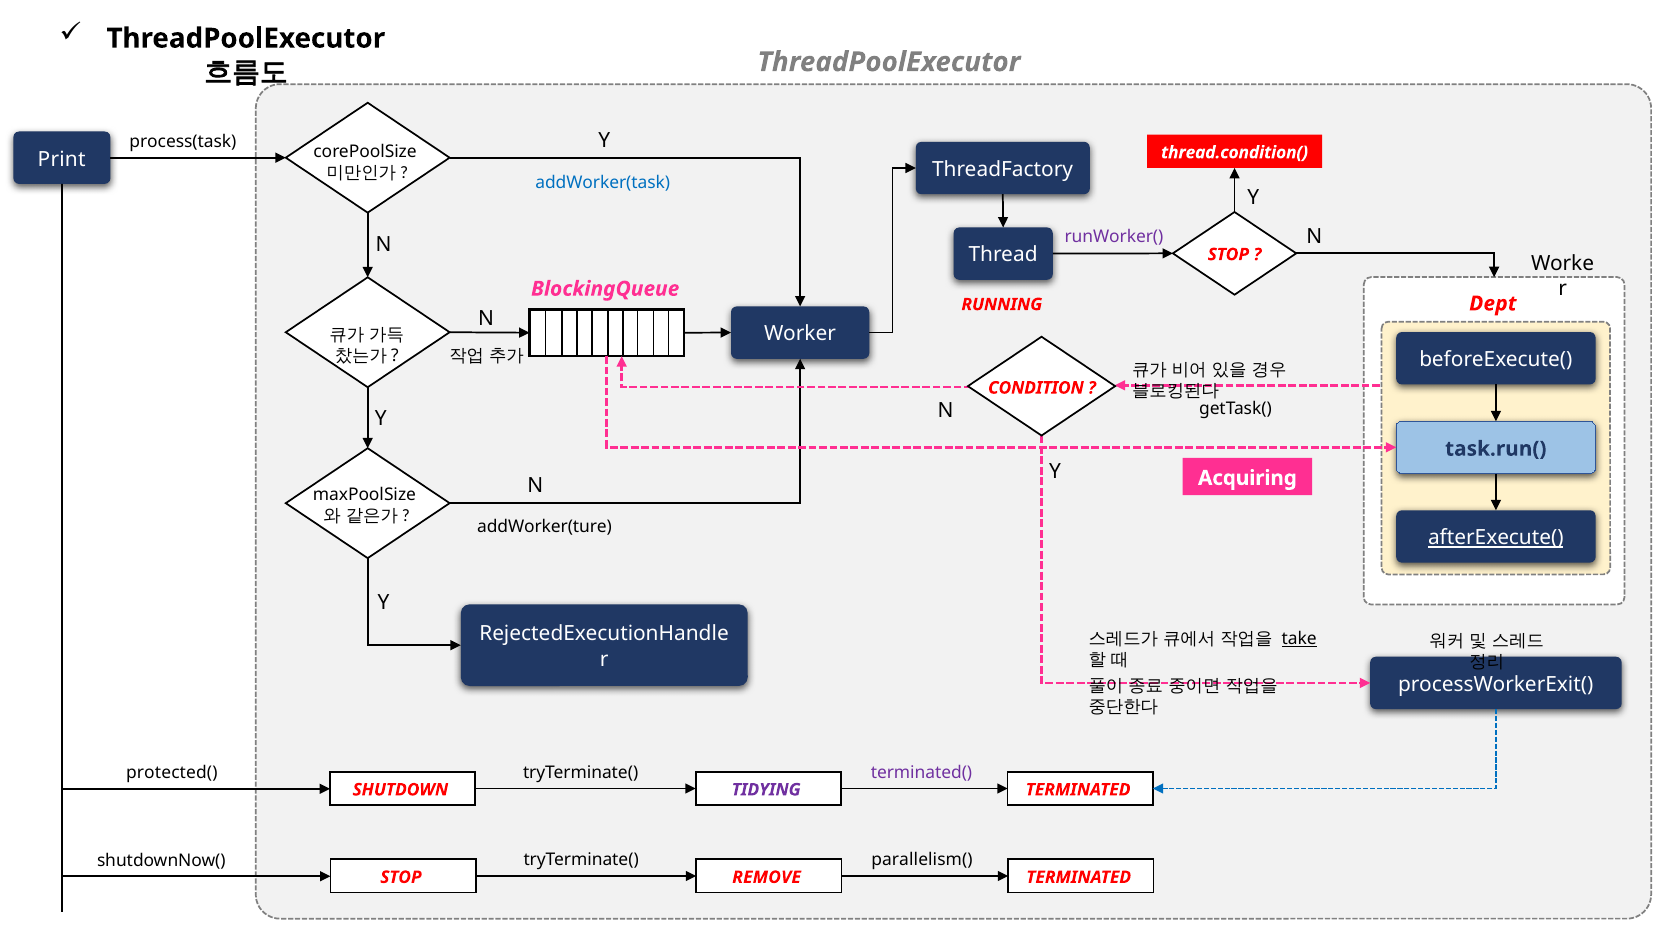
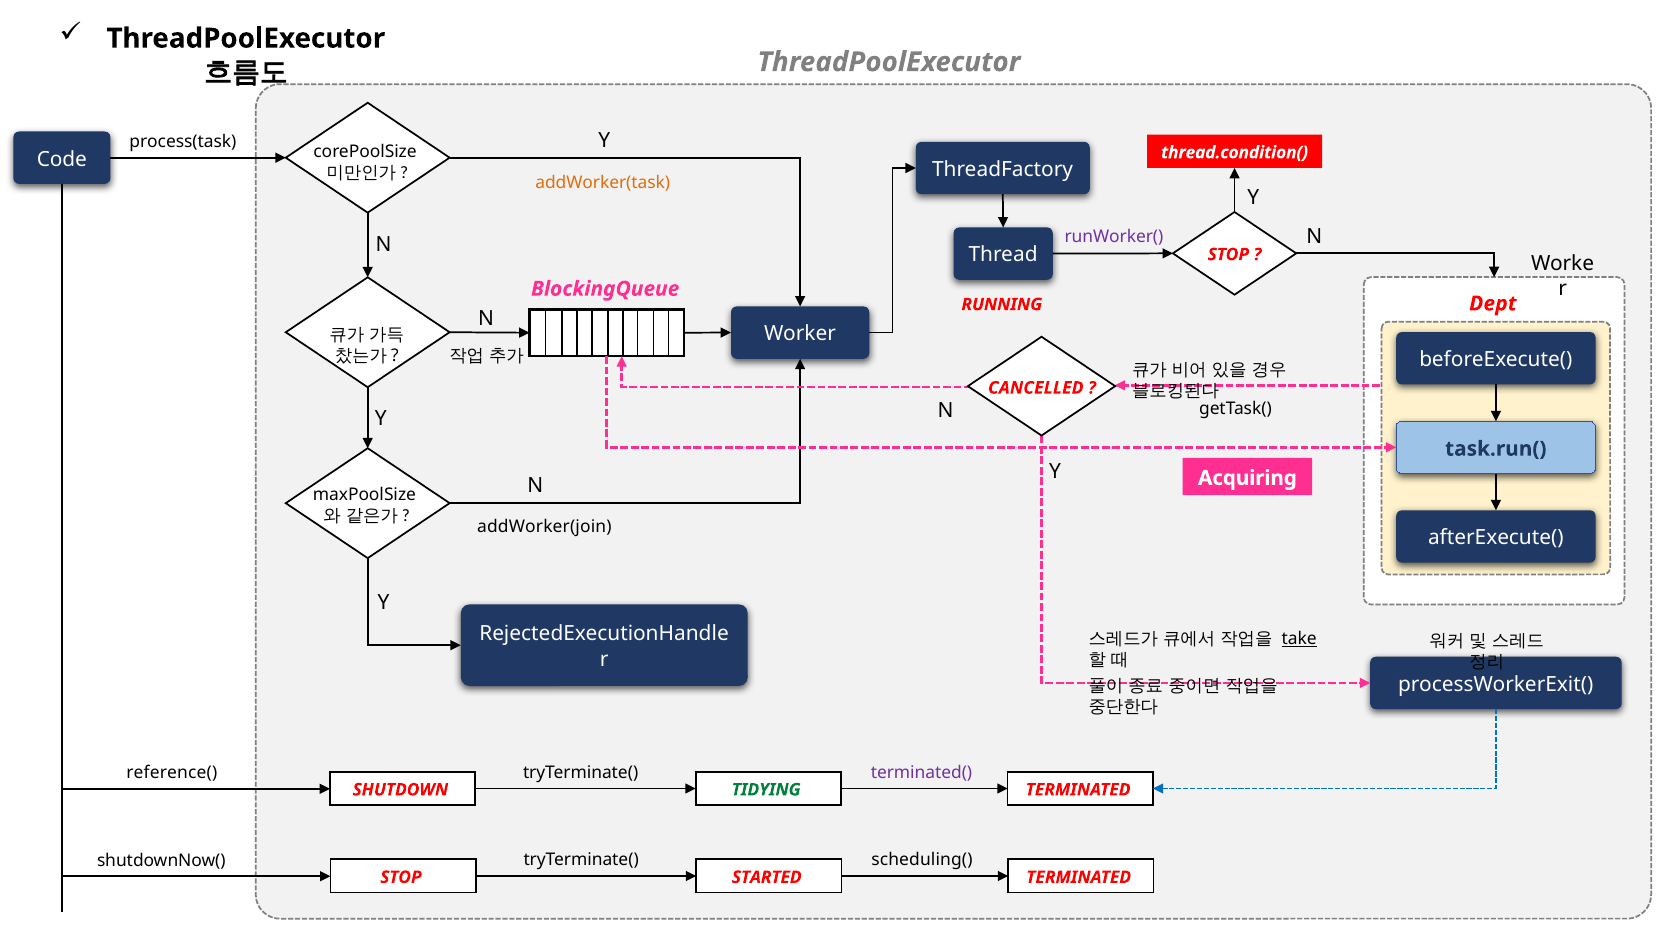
Print: Print -> Code
addWorker(task colour: blue -> orange
CONDITION: CONDITION -> CANCELLED
addWorker(ture: addWorker(ture -> addWorker(join
afterExecute( underline: present -> none
protected(: protected( -> reference(
TIDYING colour: purple -> green
parallelism(: parallelism( -> scheduling(
REMOVE: REMOVE -> STARTED
